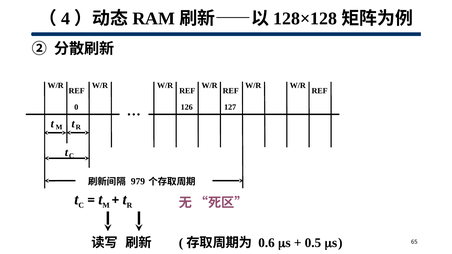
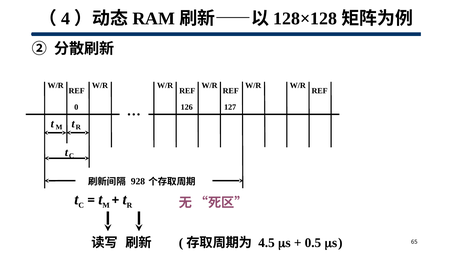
979: 979 -> 928
0.6: 0.6 -> 4.5
